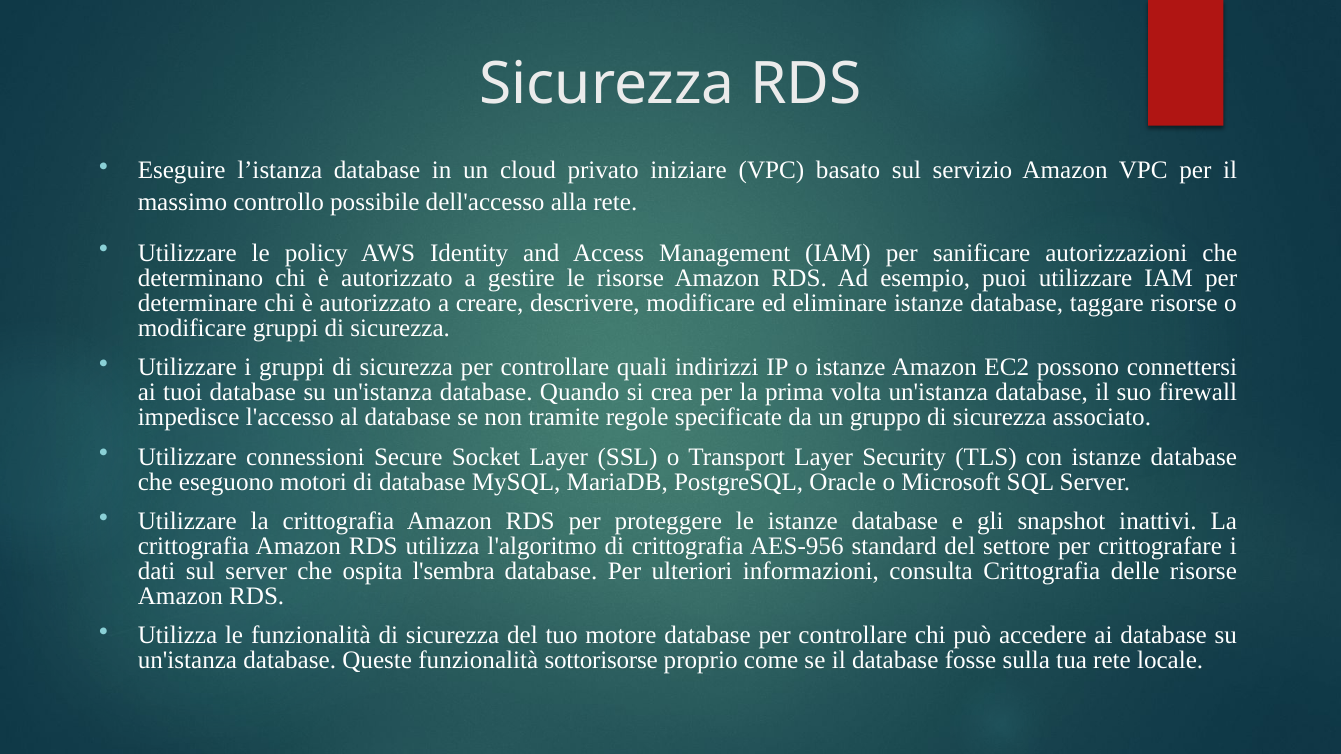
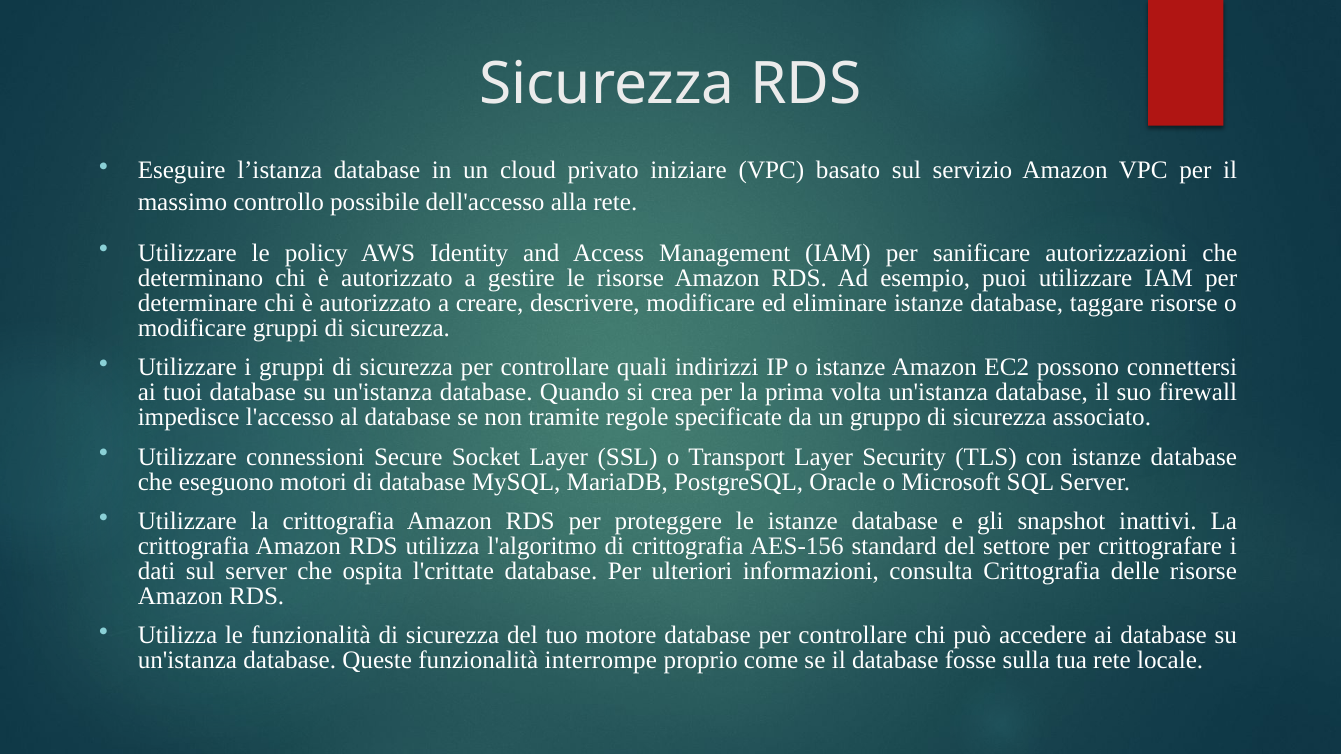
AES-956: AES-956 -> AES-156
l'sembra: l'sembra -> l'crittate
sottorisorse: sottorisorse -> interrompe
